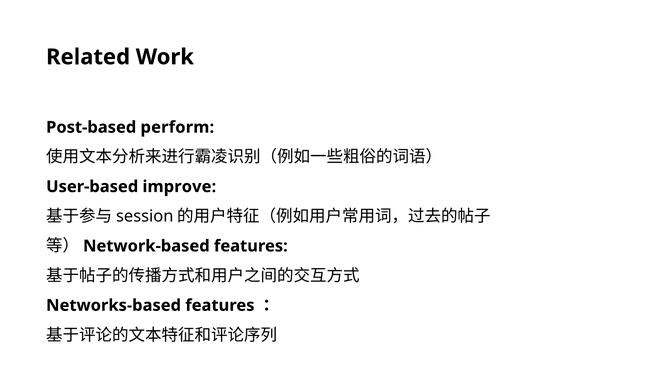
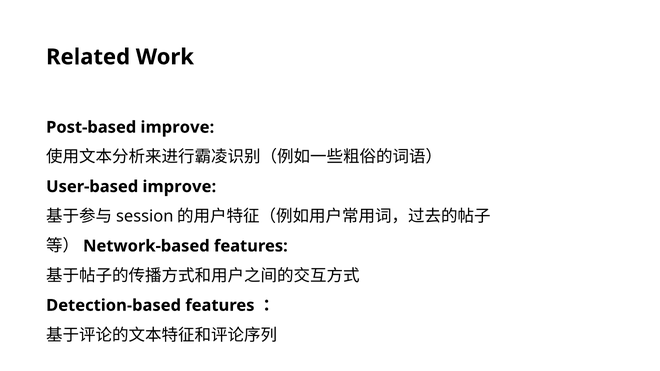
Post-based perform: perform -> improve
Networks-based: Networks-based -> Detection-based
